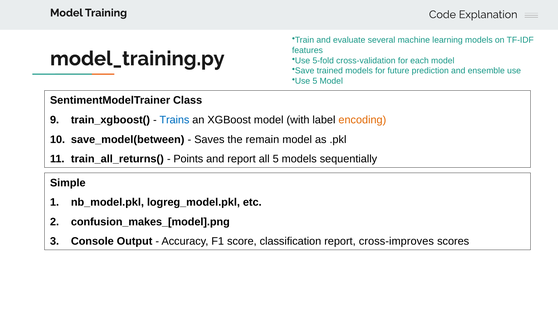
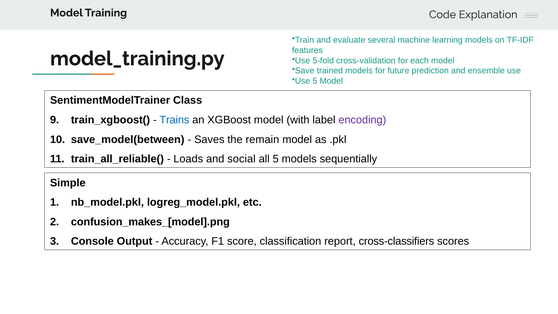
encoding colour: orange -> purple
train_all_returns(: train_all_returns( -> train_all_reliable(
Points: Points -> Loads
and report: report -> social
cross-improves: cross-improves -> cross-classifiers
